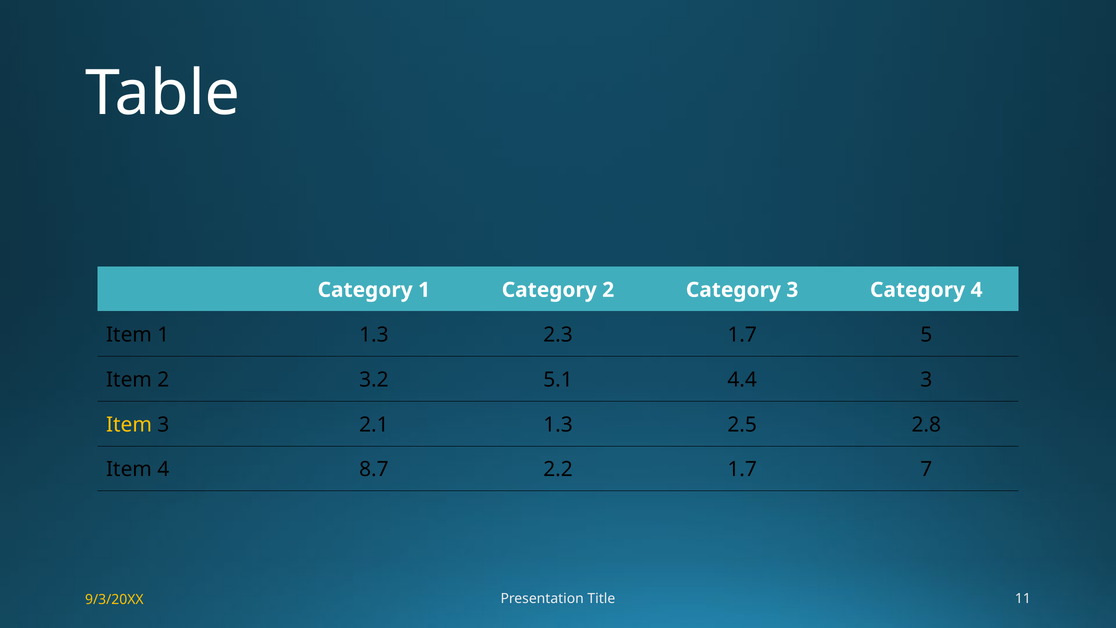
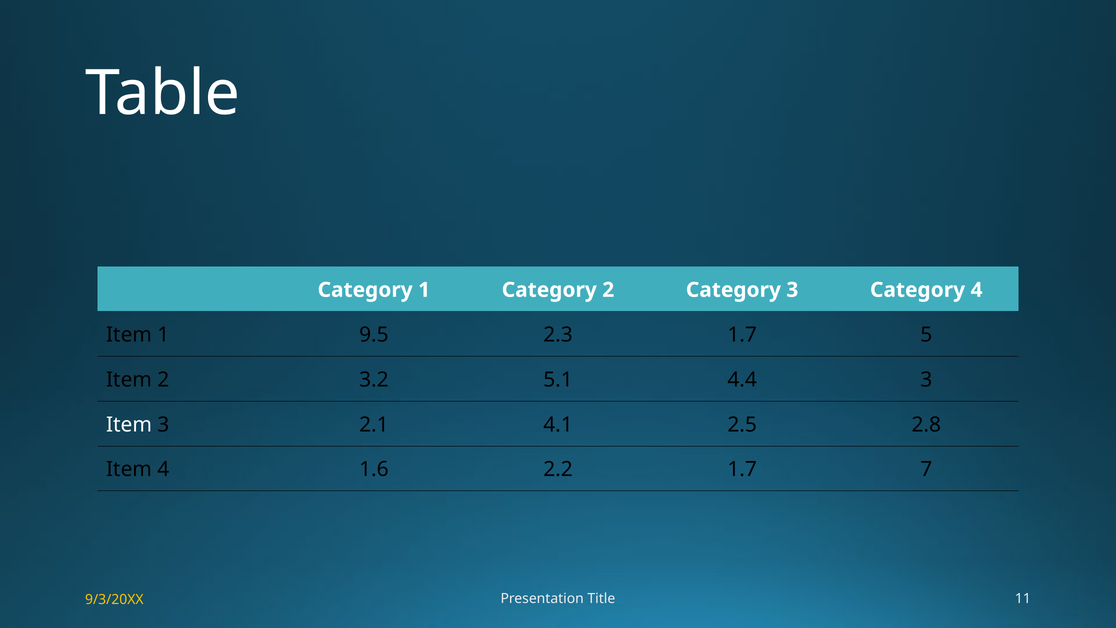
1 1.3: 1.3 -> 9.5
Item at (129, 424) colour: yellow -> white
2.1 1.3: 1.3 -> 4.1
8.7: 8.7 -> 1.6
